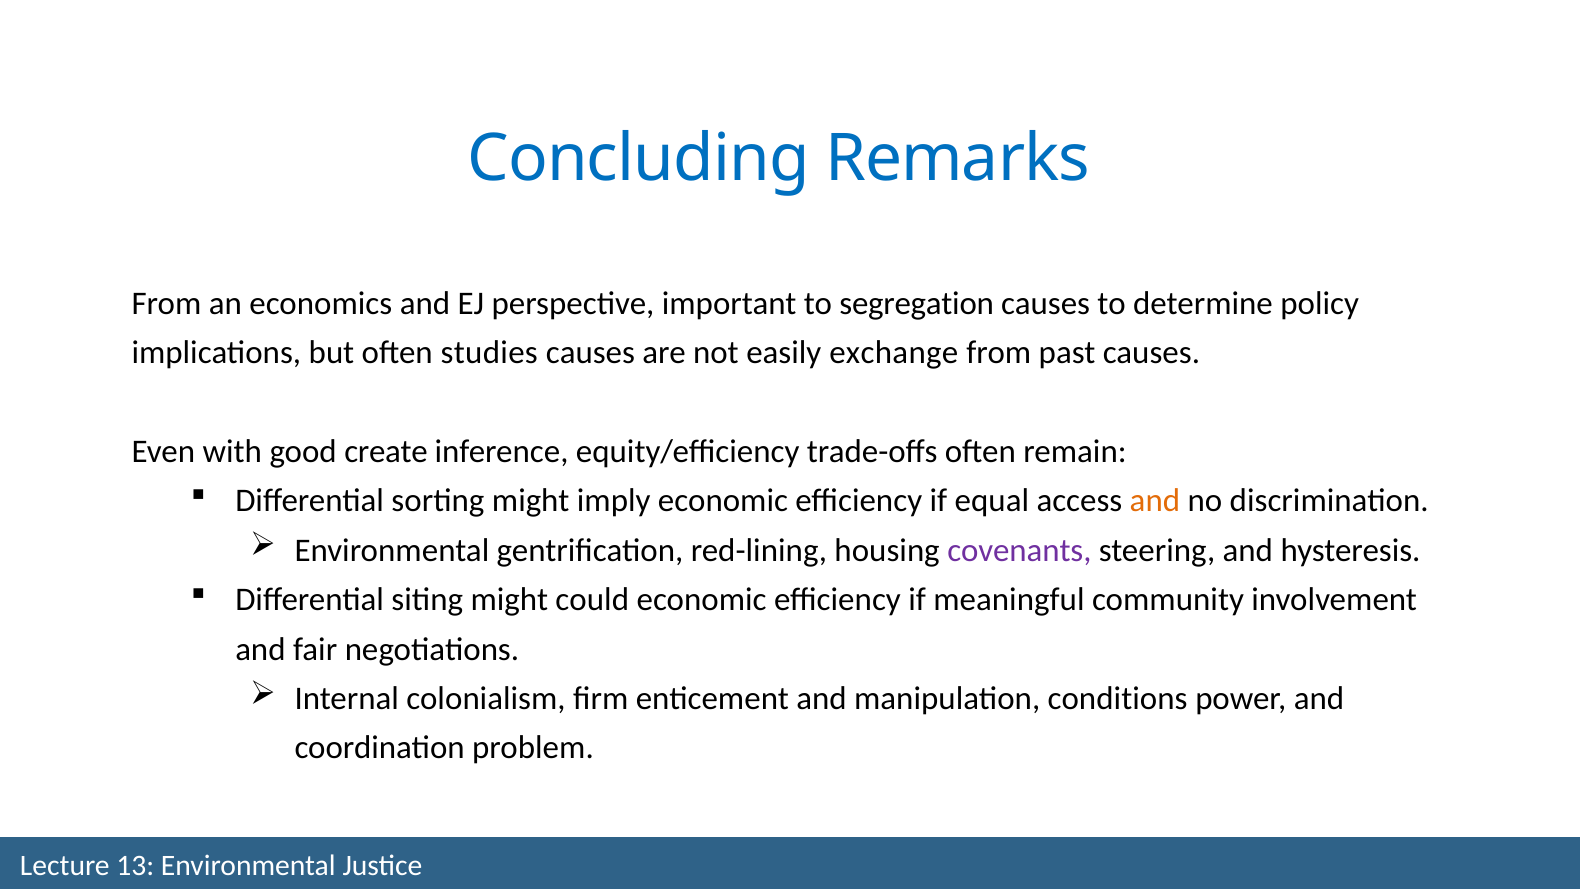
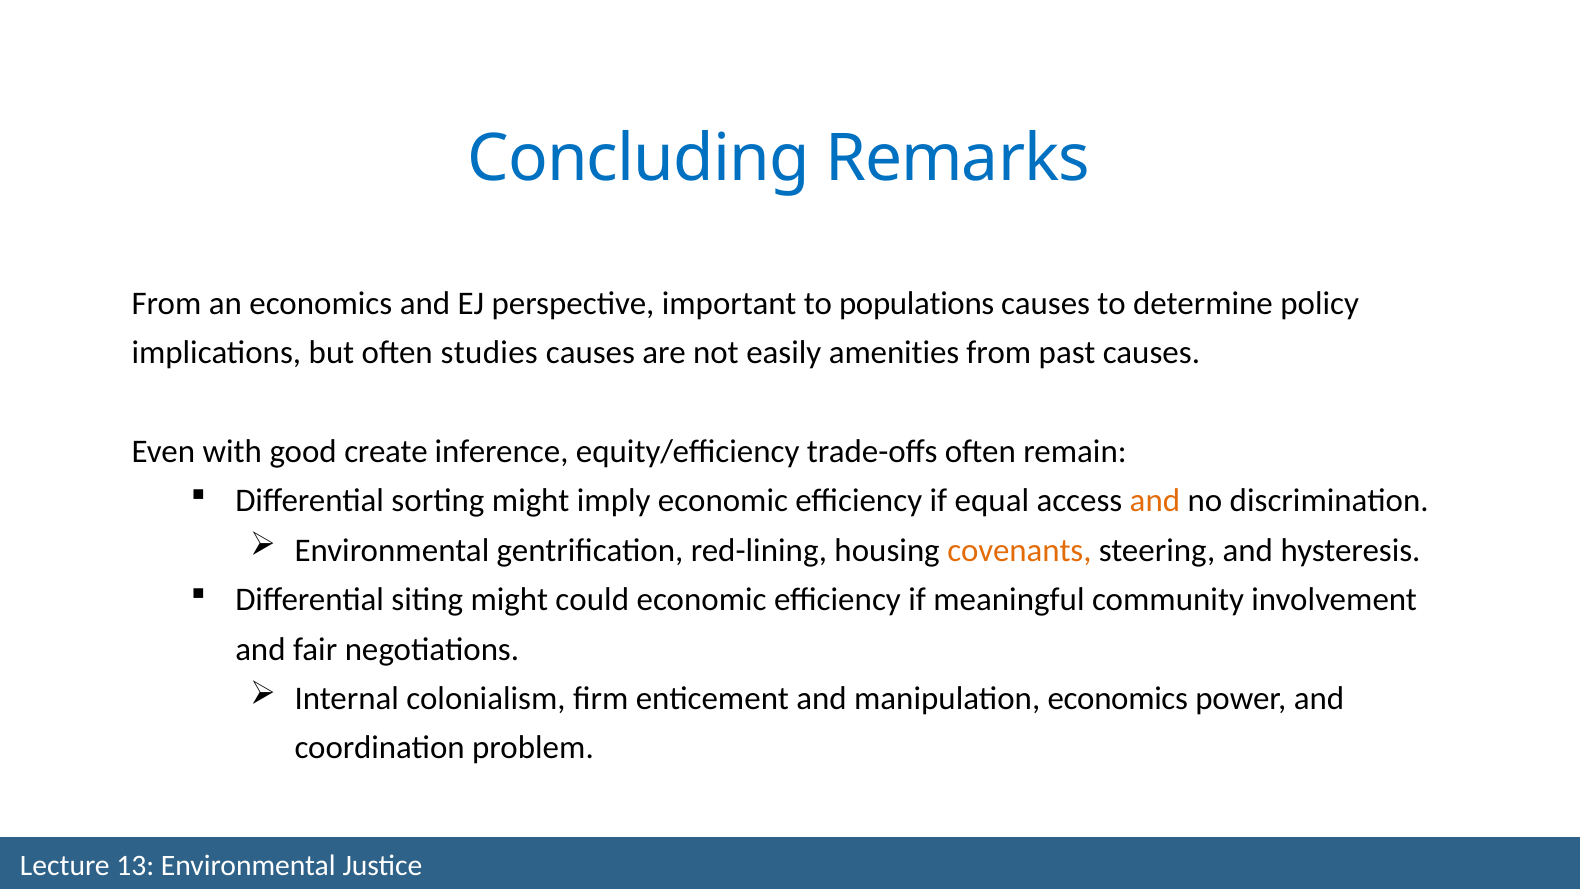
segregation: segregation -> populations
exchange: exchange -> amenities
covenants colour: purple -> orange
manipulation conditions: conditions -> economics
